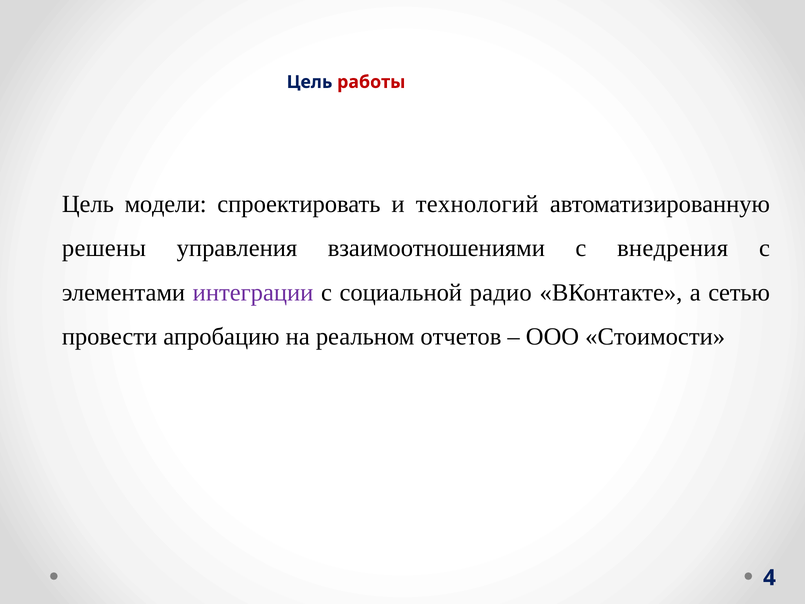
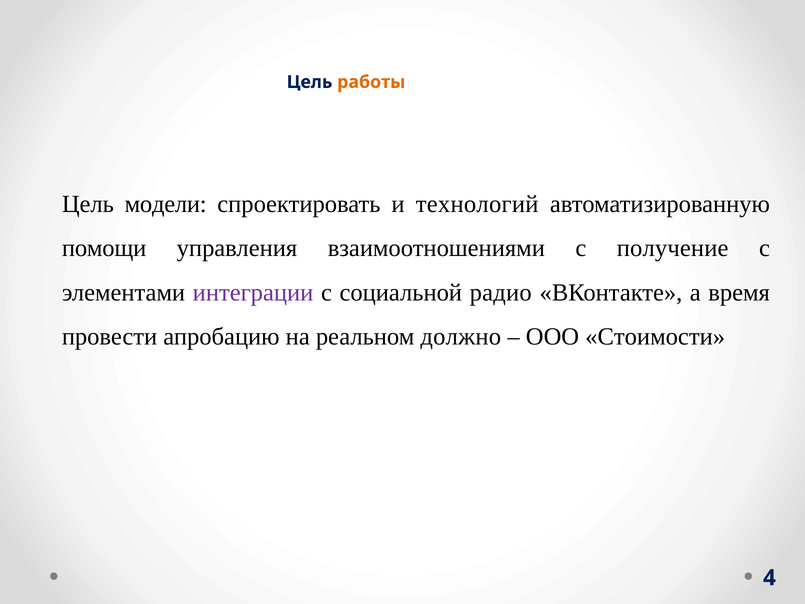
работы colour: red -> orange
решены: решены -> помощи
внедрения: внедрения -> получение
сетью: сетью -> время
отчетов: отчетов -> должно
